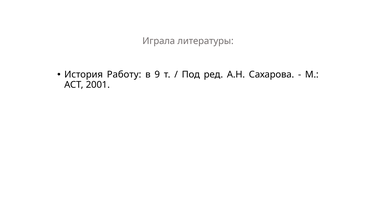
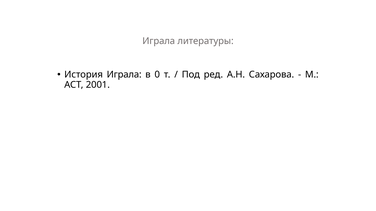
История Работу: Работу -> Играла
9: 9 -> 0
